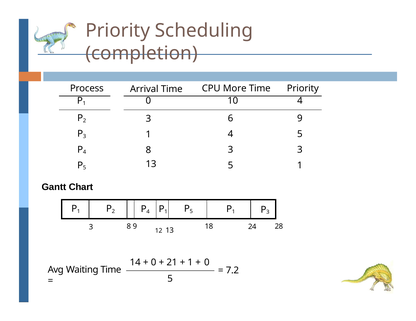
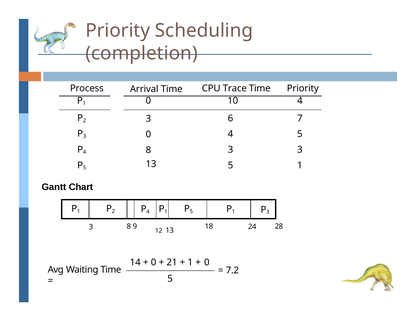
More: More -> Trace
6 9: 9 -> 7
3 1: 1 -> 0
